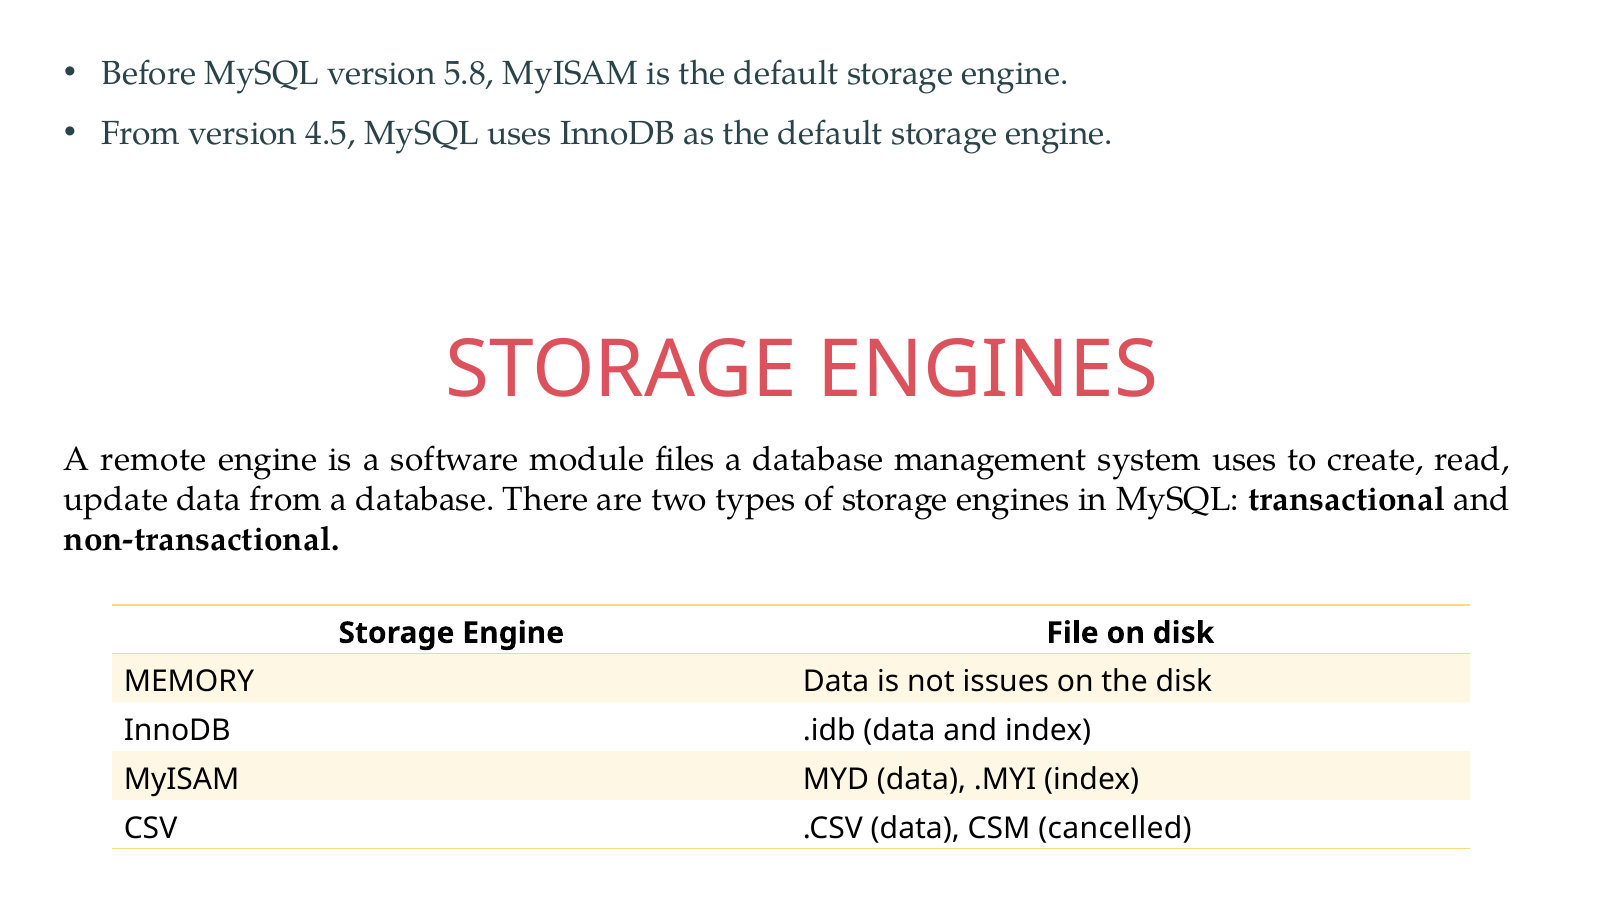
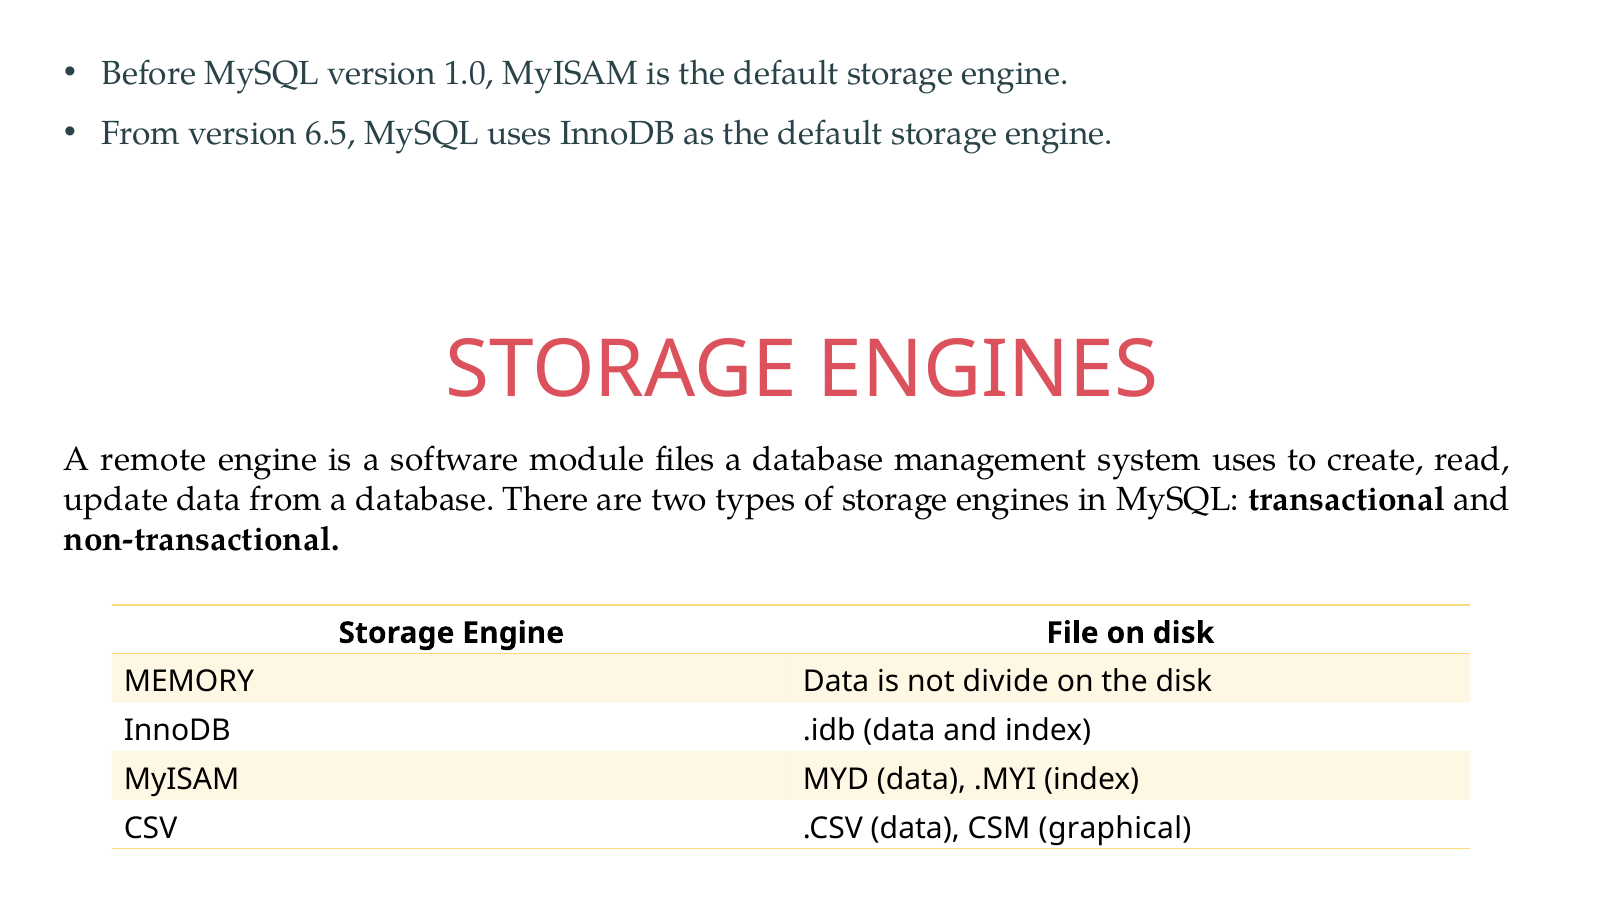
5.8: 5.8 -> 1.0
4.5: 4.5 -> 6.5
issues: issues -> divide
cancelled: cancelled -> graphical
